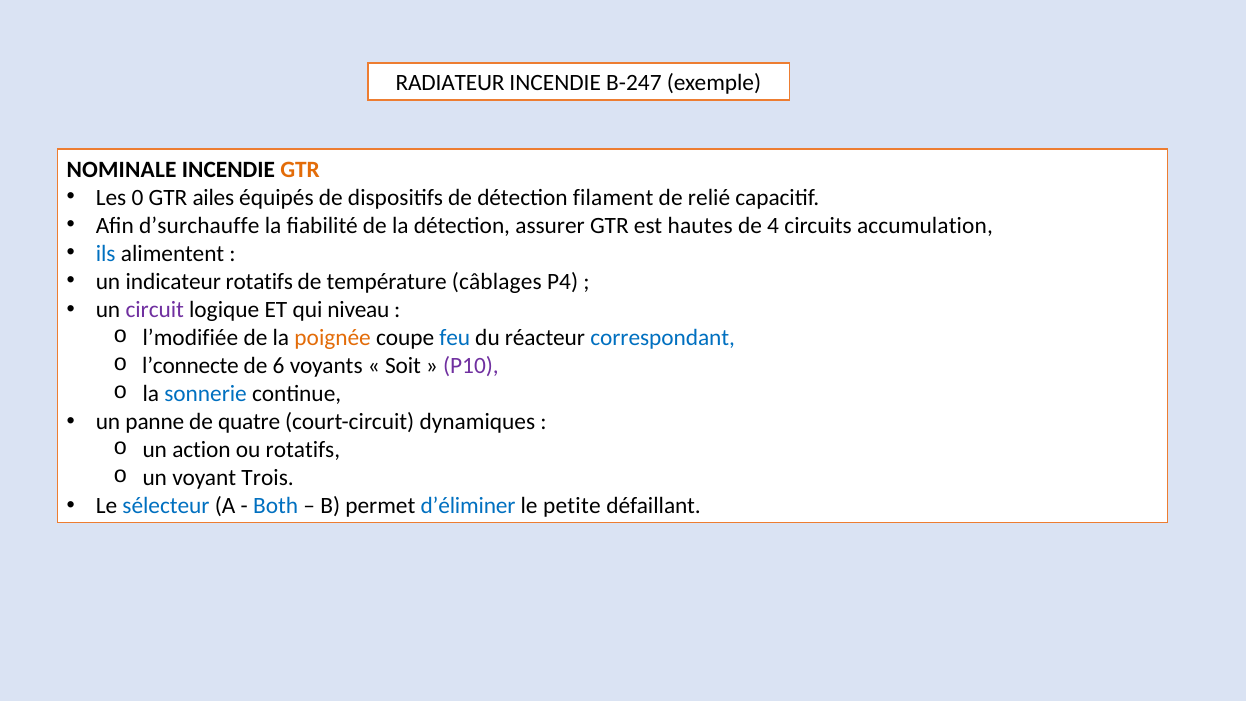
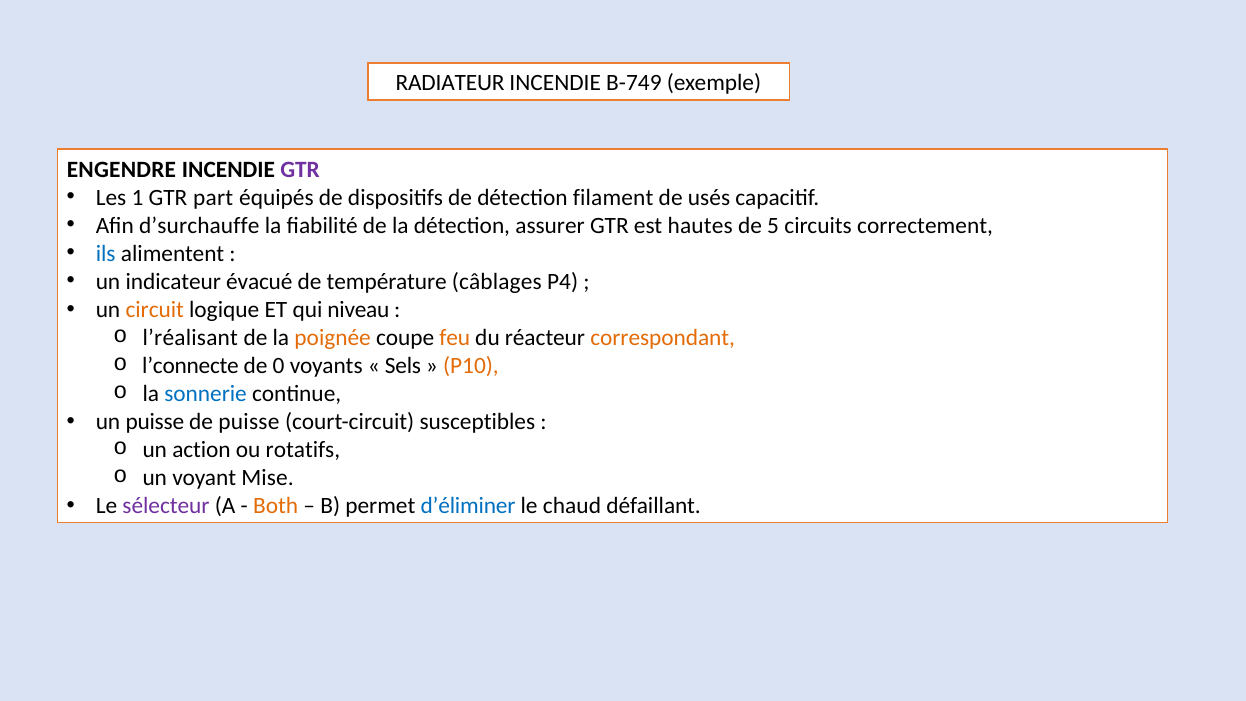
B-247: B-247 -> B-749
NOMINALE: NOMINALE -> ENGENDRE
GTR at (300, 169) colour: orange -> purple
0: 0 -> 1
ailes: ailes -> part
relié: relié -> usés
4: 4 -> 5
accumulation: accumulation -> correctement
indicateur rotatifs: rotatifs -> évacué
circuit colour: purple -> orange
l’modifiée: l’modifiée -> l’réalisant
feu colour: blue -> orange
correspondant colour: blue -> orange
6: 6 -> 0
Soit: Soit -> Sels
P10 colour: purple -> orange
un panne: panne -> puisse
de quatre: quatre -> puisse
dynamiques: dynamiques -> susceptibles
Trois: Trois -> Mise
sélecteur colour: blue -> purple
Both colour: blue -> orange
petite: petite -> chaud
